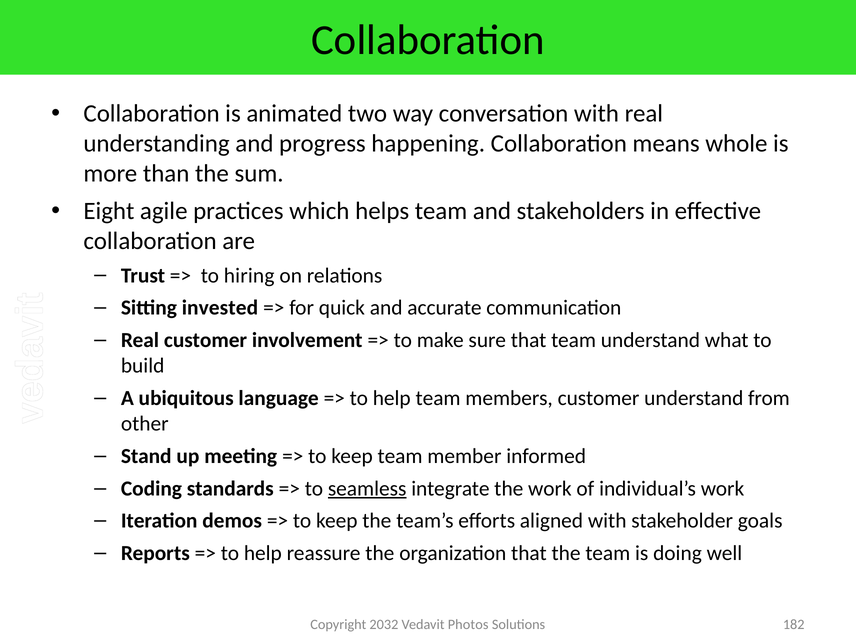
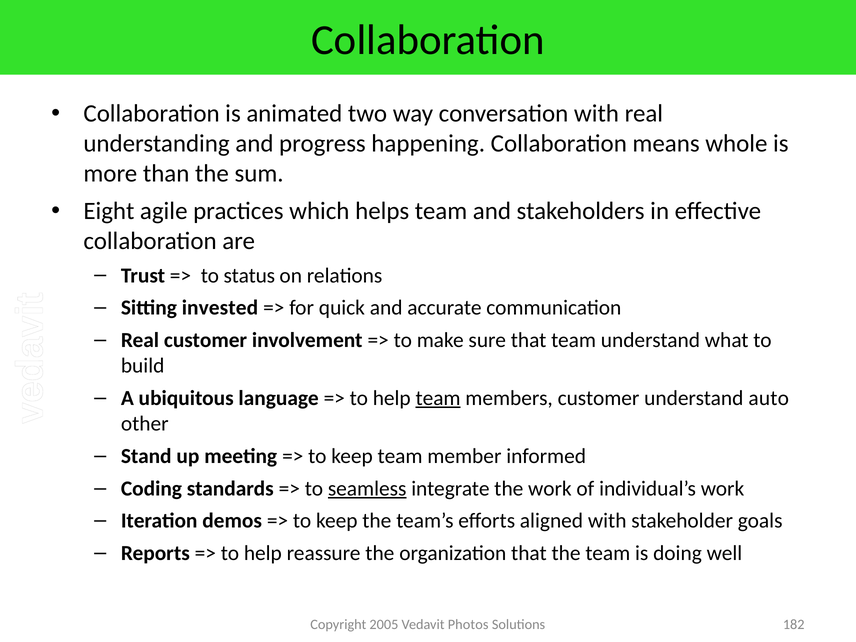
hiring: hiring -> status
team at (438, 398) underline: none -> present
from: from -> auto
2032: 2032 -> 2005
